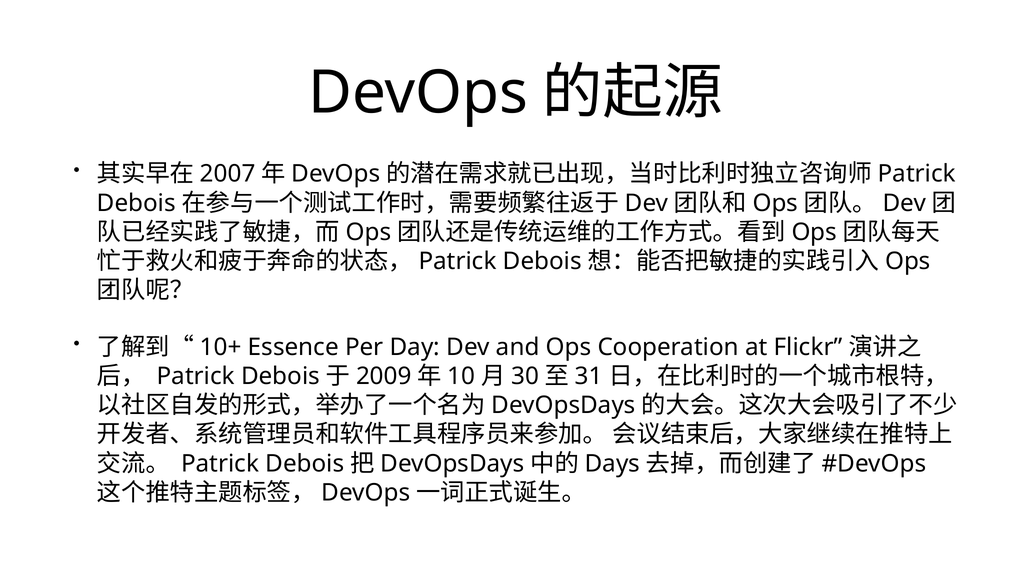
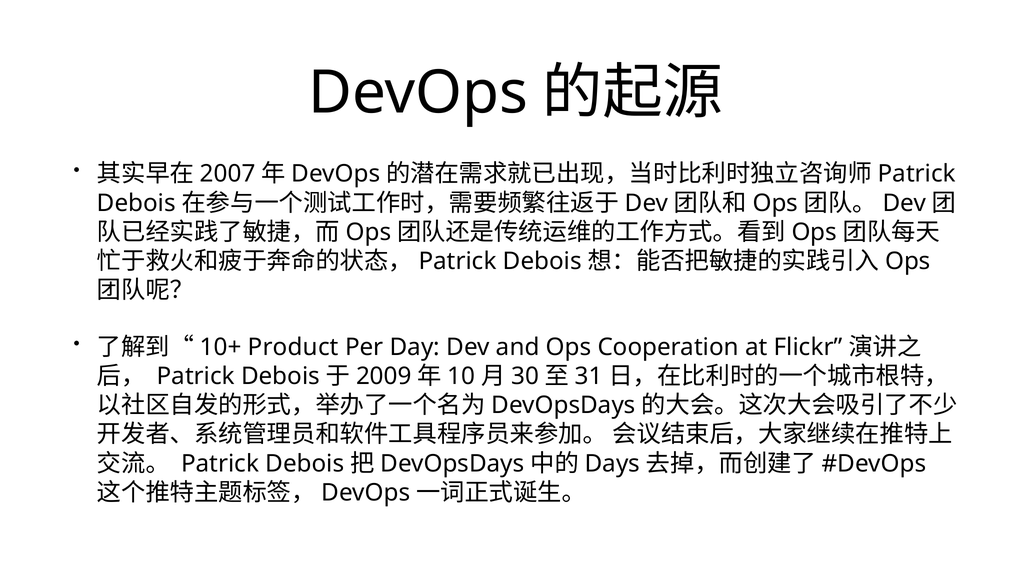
Essence: Essence -> Product
